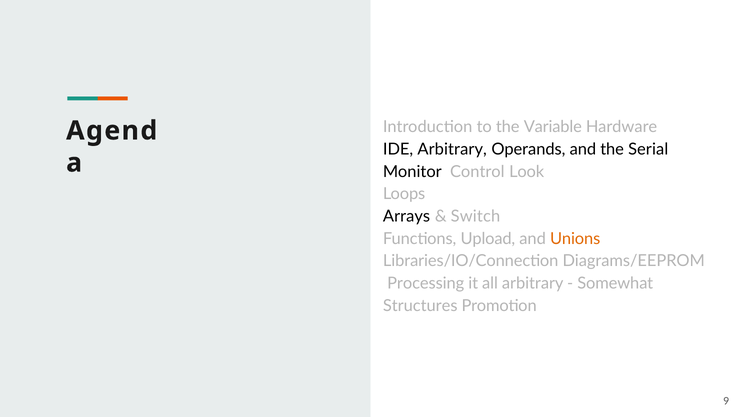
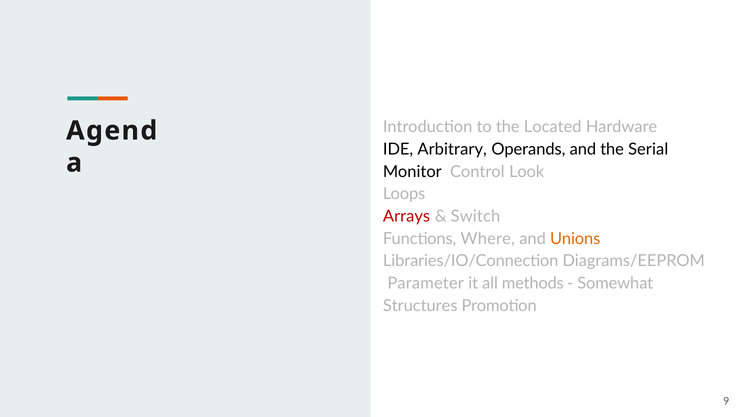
Variable: Variable -> Located
Arrays colour: black -> red
Upload: Upload -> Where
Processing: Processing -> Parameter
all arbitrary: arbitrary -> methods
